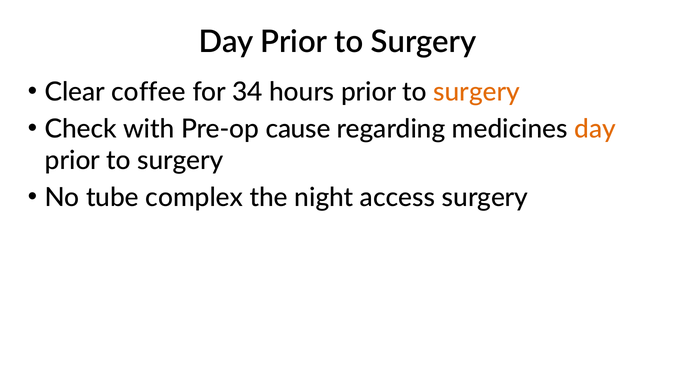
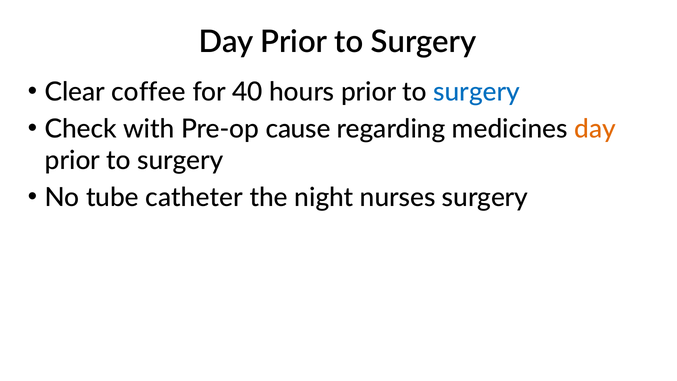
34: 34 -> 40
surgery at (477, 92) colour: orange -> blue
complex: complex -> catheter
access: access -> nurses
